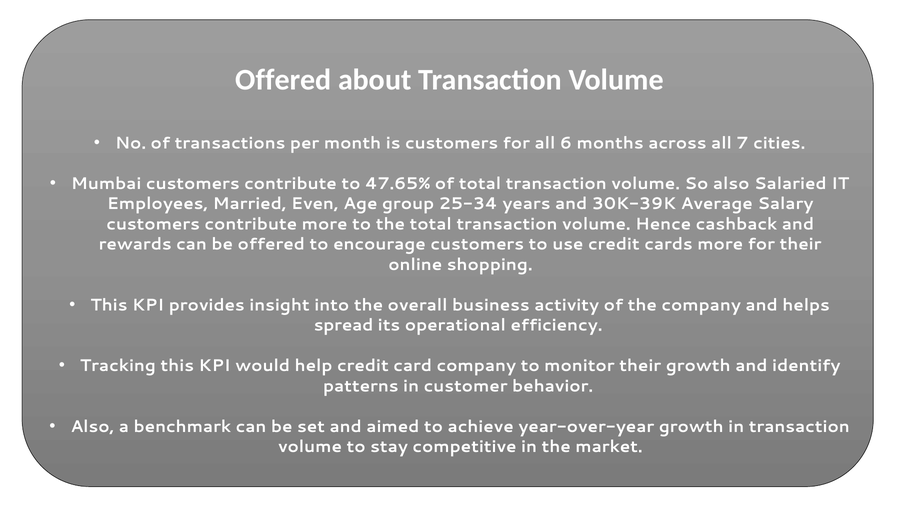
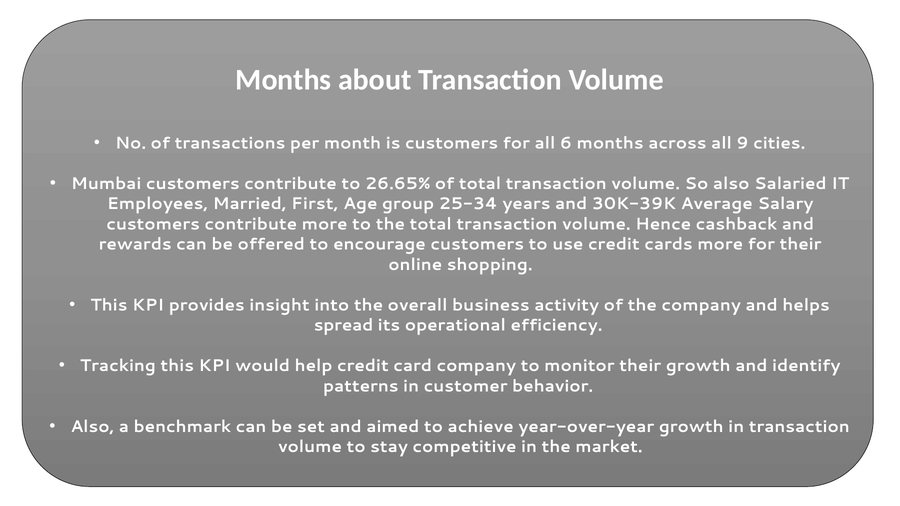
Offered at (283, 80): Offered -> Months
7: 7 -> 9
47.65%: 47.65% -> 26.65%
Even: Even -> First
